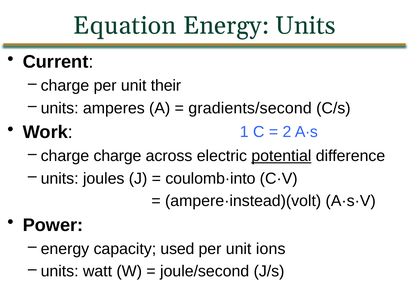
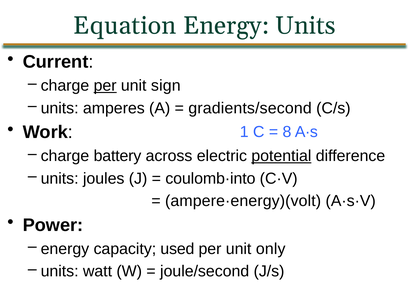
per at (105, 86) underline: none -> present
their: their -> sign
2: 2 -> 8
charge charge: charge -> battery
ampere·instead)(volt: ampere·instead)(volt -> ampere·energy)(volt
ions: ions -> only
